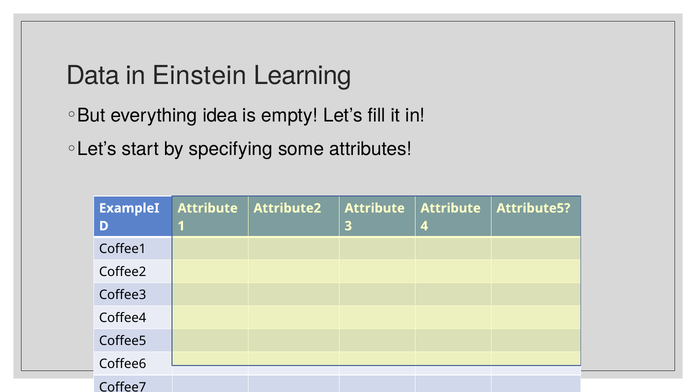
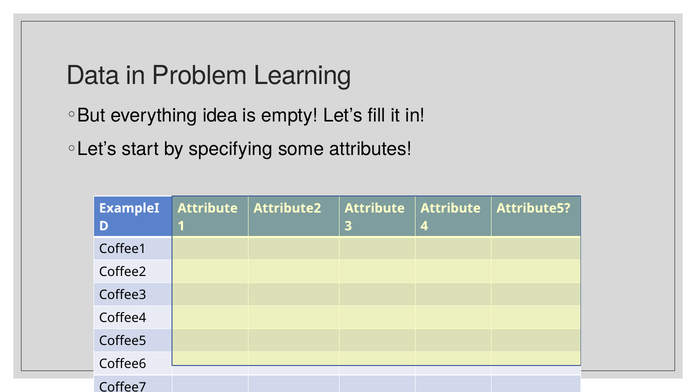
Einstein: Einstein -> Problem
